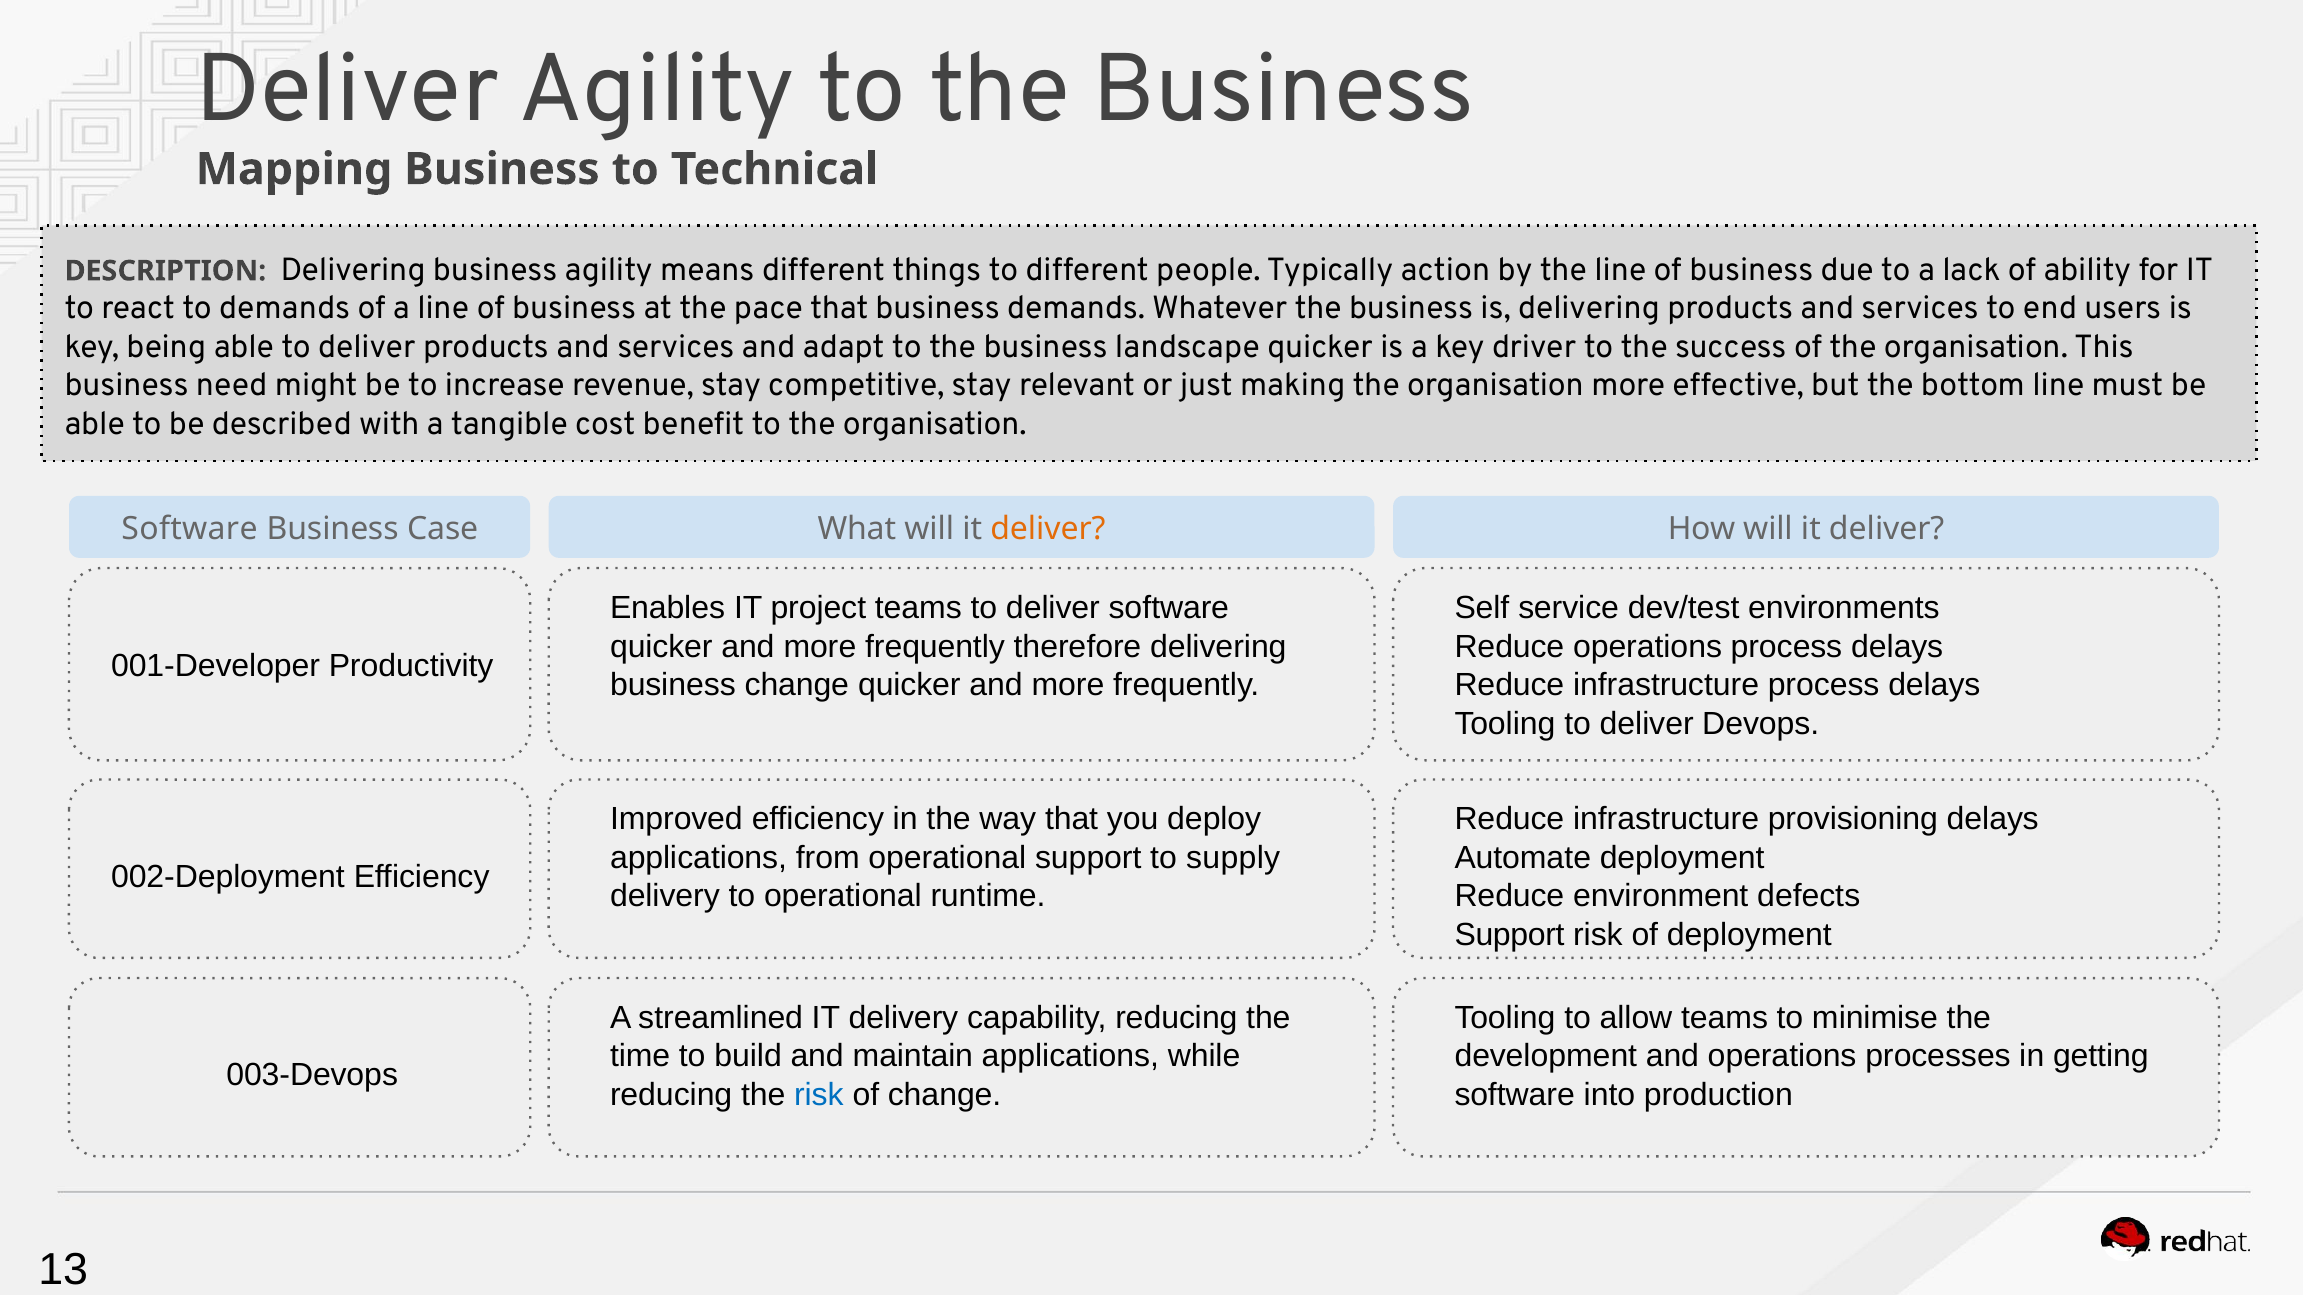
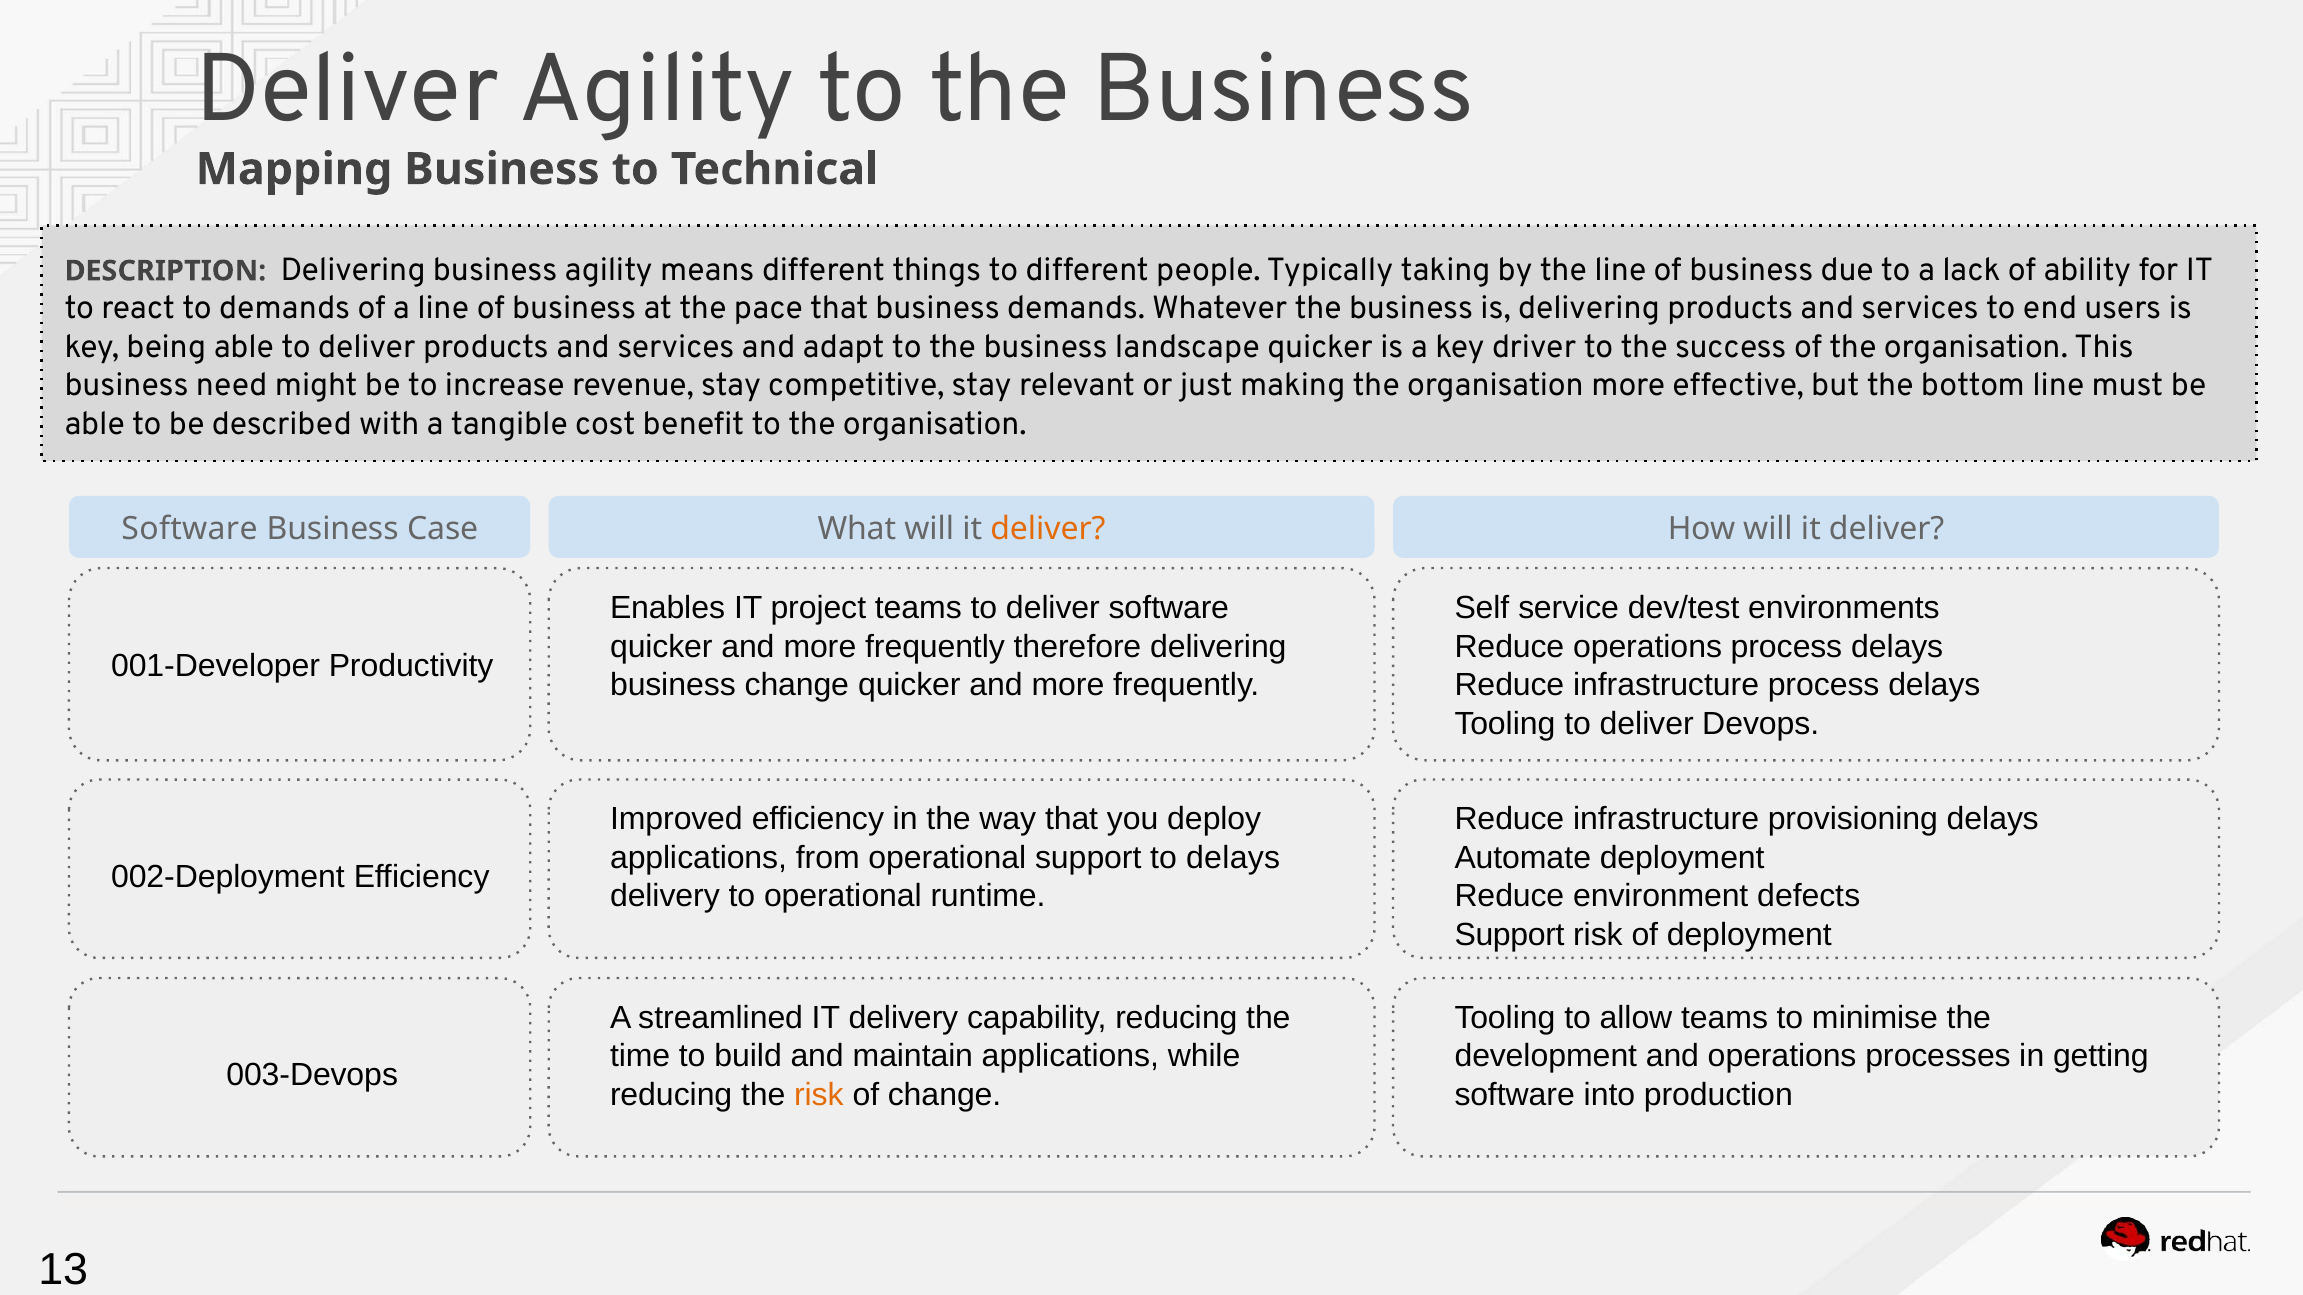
action: action -> taking
to supply: supply -> delays
risk at (819, 1095) colour: blue -> orange
